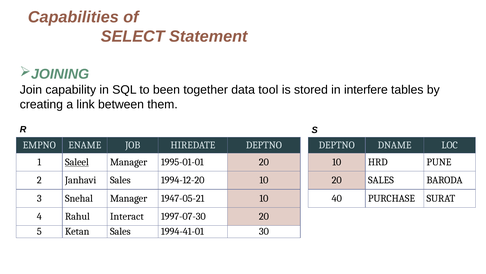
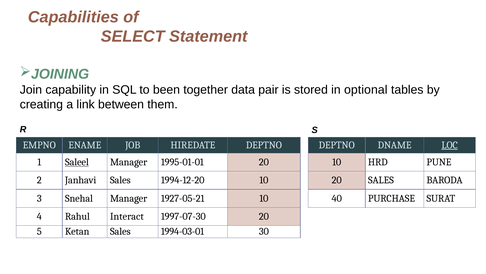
tool: tool -> pair
interfere: interfere -> optional
LOC underline: none -> present
1947-05-21: 1947-05-21 -> 1927-05-21
1994-41-01: 1994-41-01 -> 1994-03-01
